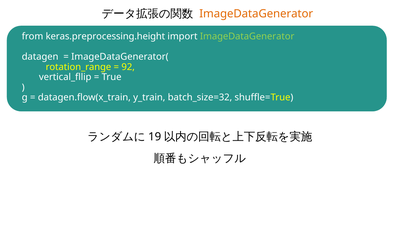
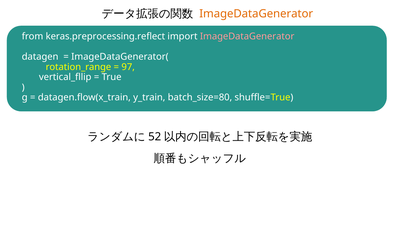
keras.preprocessing.height: keras.preprocessing.height -> keras.preprocessing.reflect
ImageDataGenerator at (247, 36) colour: light green -> pink
92: 92 -> 97
batch_size=32: batch_size=32 -> batch_size=80
19: 19 -> 52
